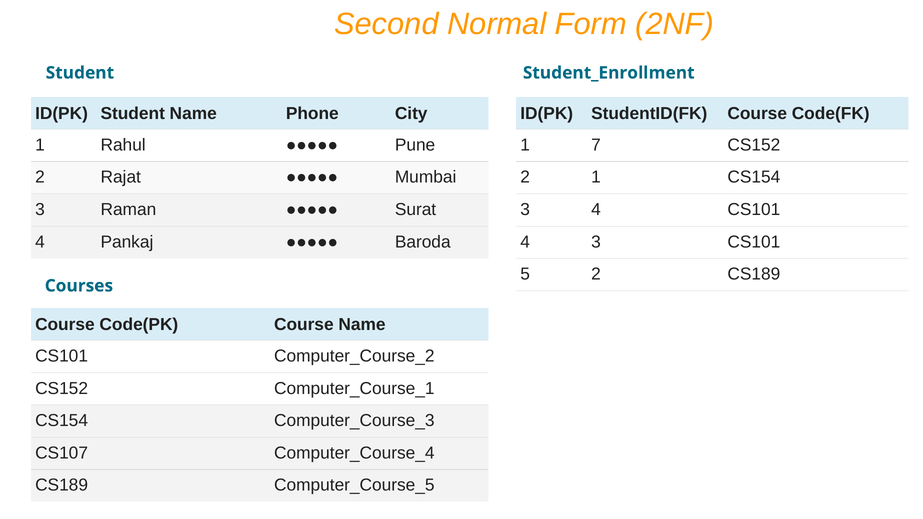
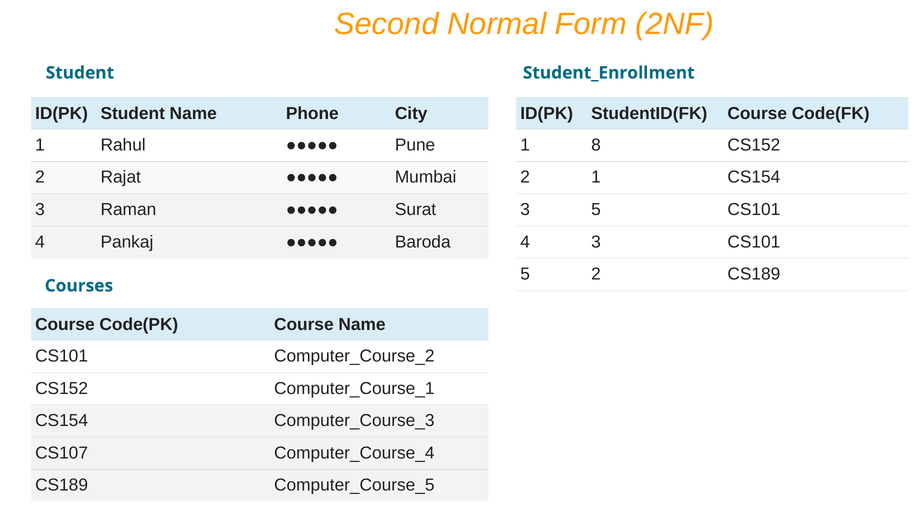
7: 7 -> 8
3 4: 4 -> 5
